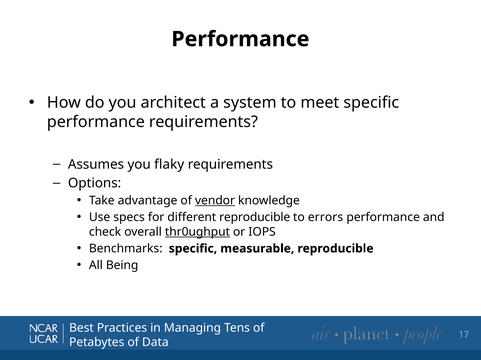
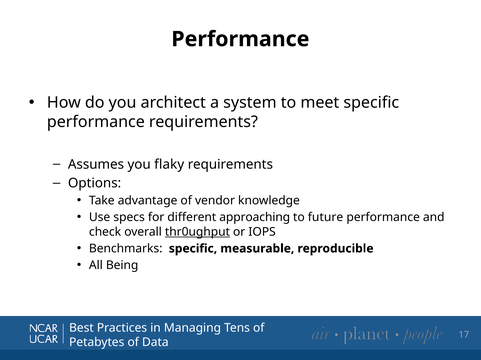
vendor underline: present -> none
different reproducible: reproducible -> approaching
errors: errors -> future
